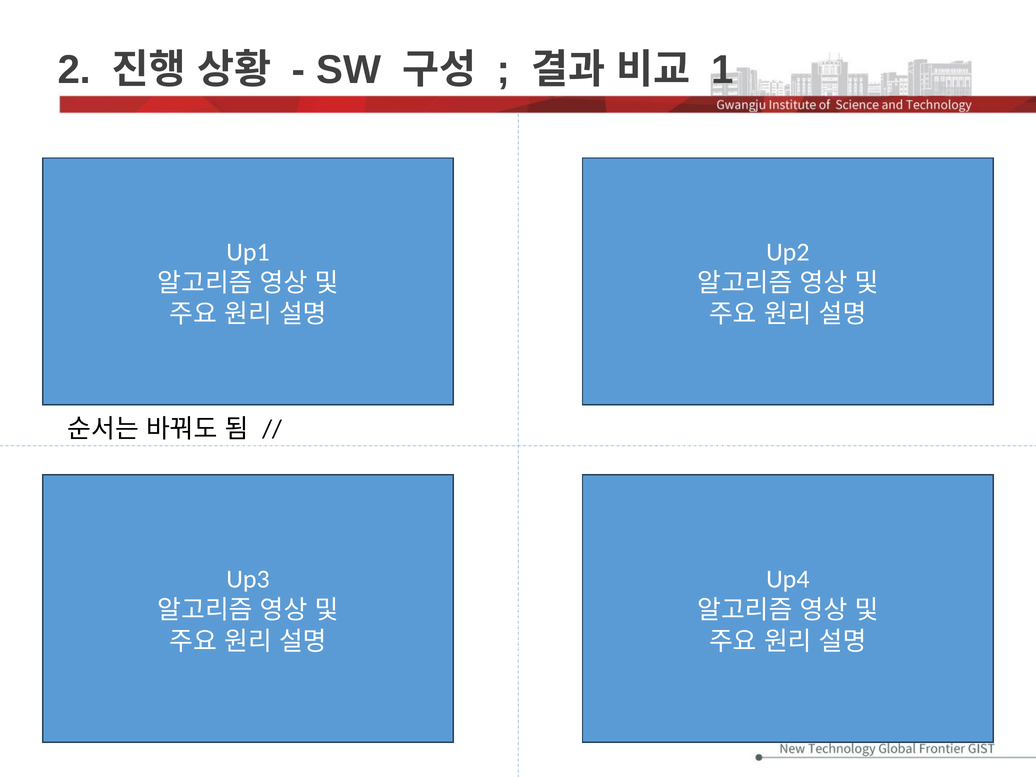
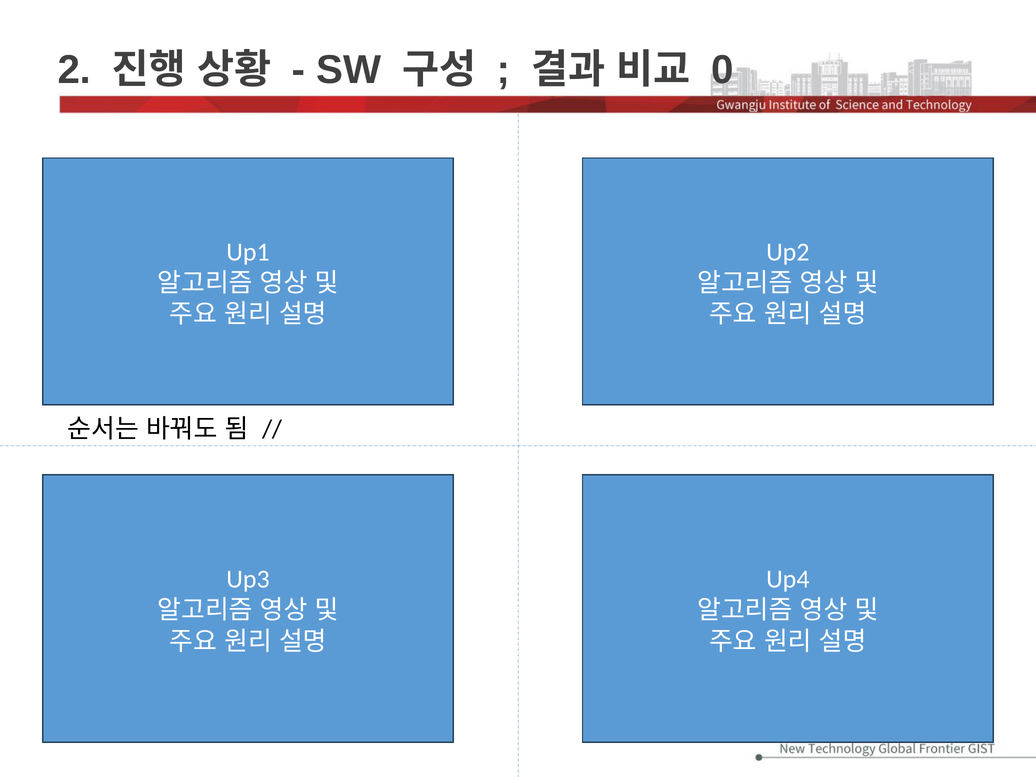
1: 1 -> 0
